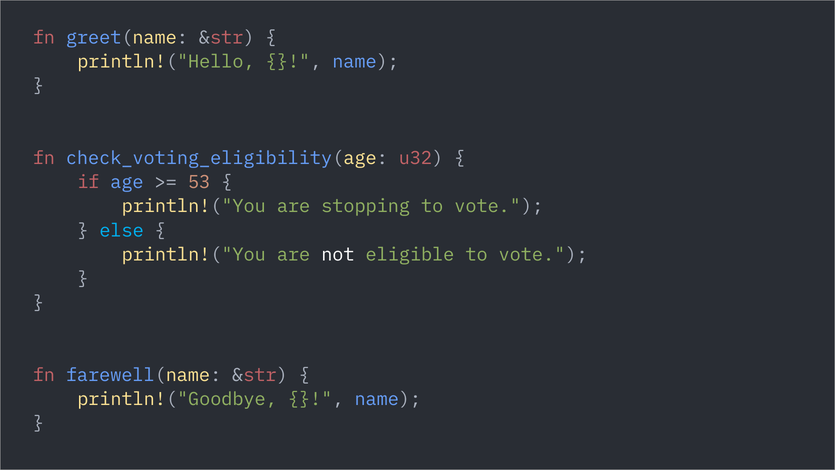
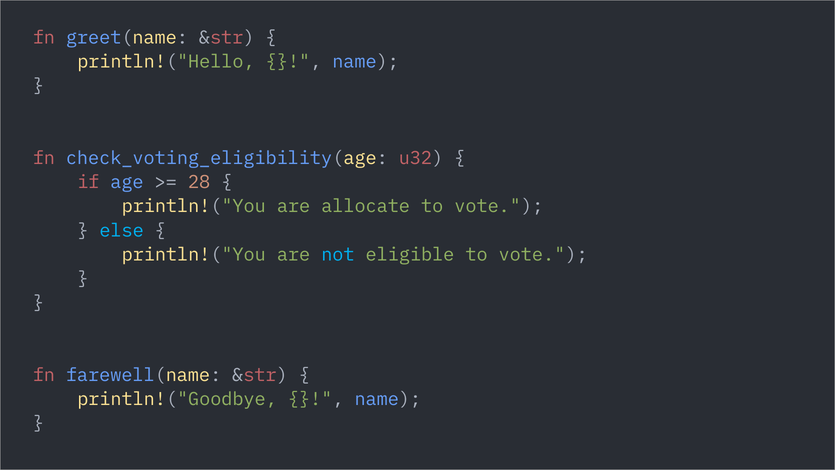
53: 53 -> 28
stopping: stopping -> allocate
not colour: white -> light blue
